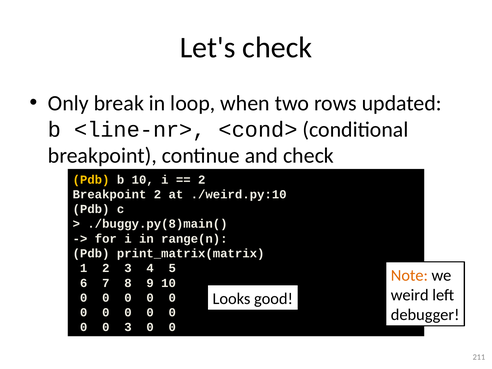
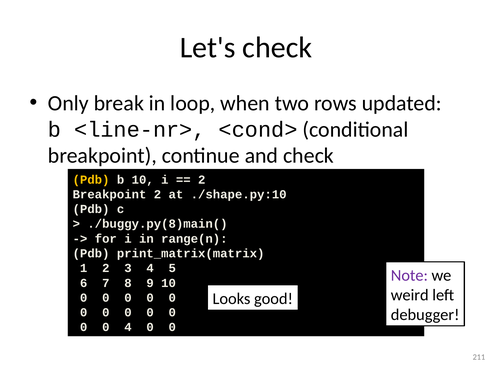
./weird.py:10: ./weird.py:10 -> ./shape.py:10
Note colour: orange -> purple
0 3: 3 -> 4
